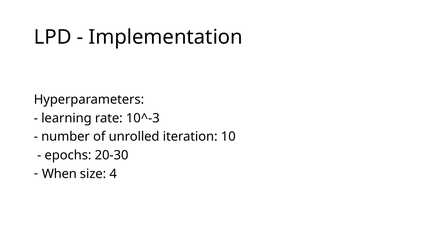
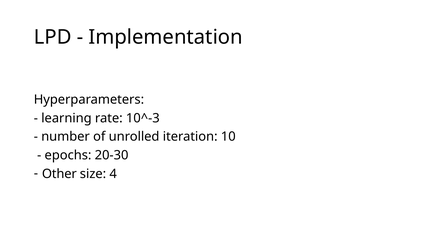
When: When -> Other
